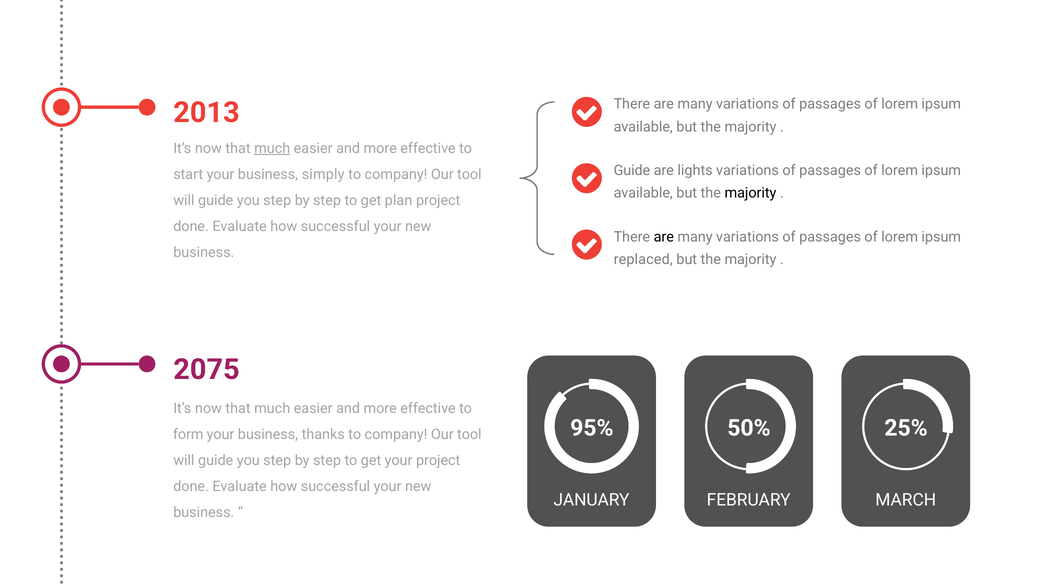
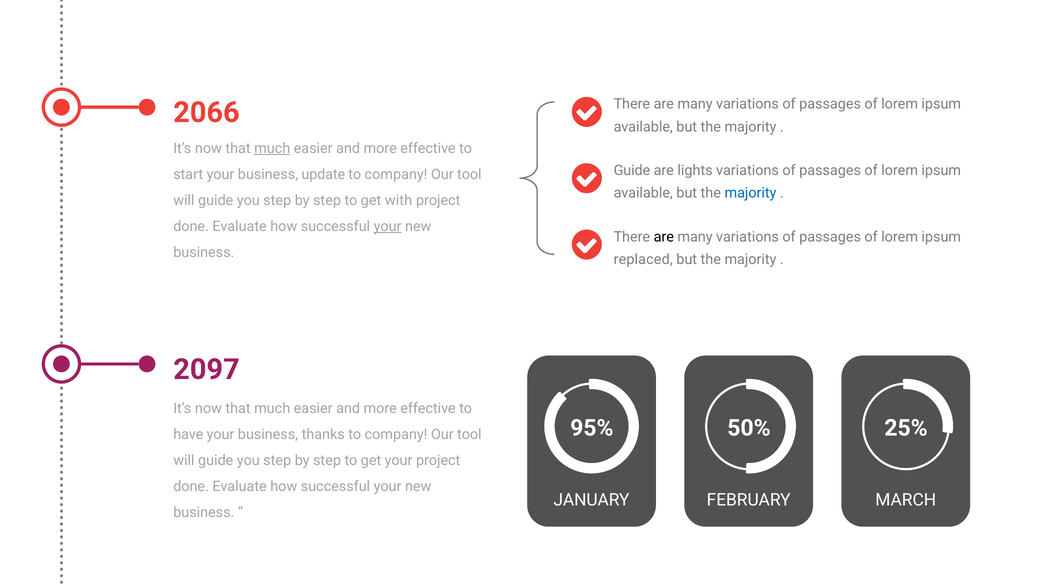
2013: 2013 -> 2066
simply: simply -> update
majority at (750, 193) colour: black -> blue
plan: plan -> with
your at (388, 226) underline: none -> present
2075: 2075 -> 2097
form: form -> have
